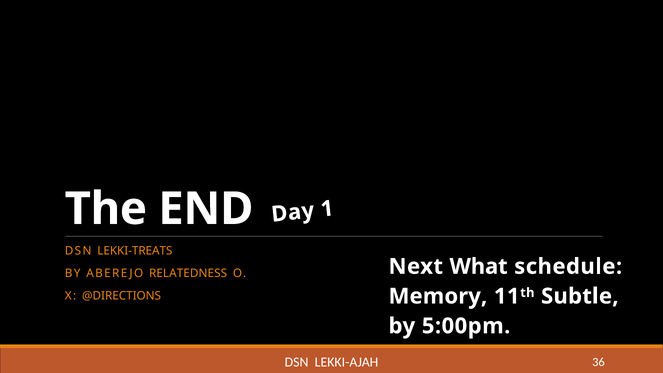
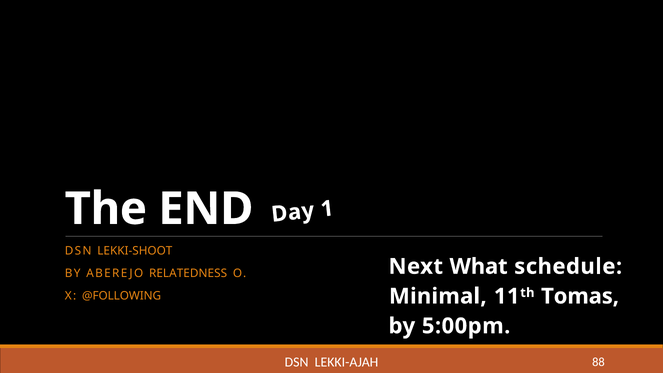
LEKKI-TREATS: LEKKI-TREATS -> LEKKI-SHOOT
@DIRECTIONS: @DIRECTIONS -> @FOLLOWING
Memory: Memory -> Minimal
Subtle: Subtle -> Tomas
36: 36 -> 88
